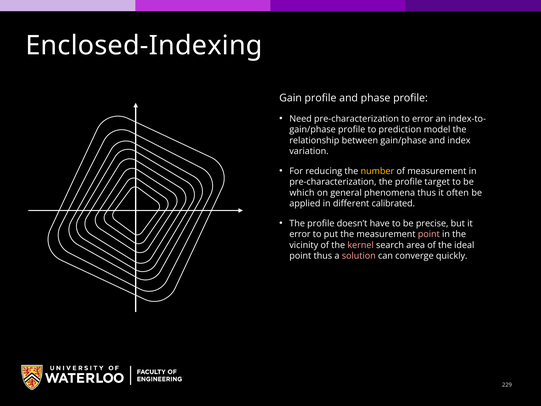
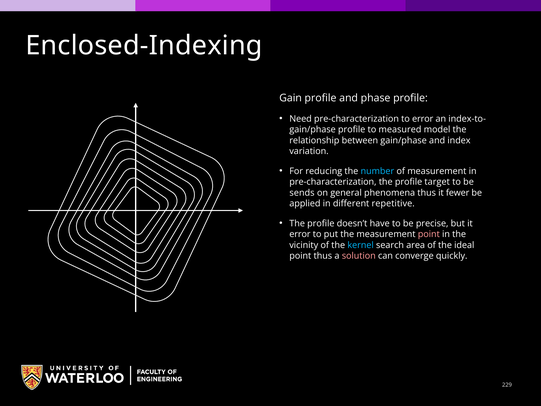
prediction: prediction -> measured
number colour: yellow -> light blue
which: which -> sends
often: often -> fewer
calibrated: calibrated -> repetitive
kernel colour: pink -> light blue
